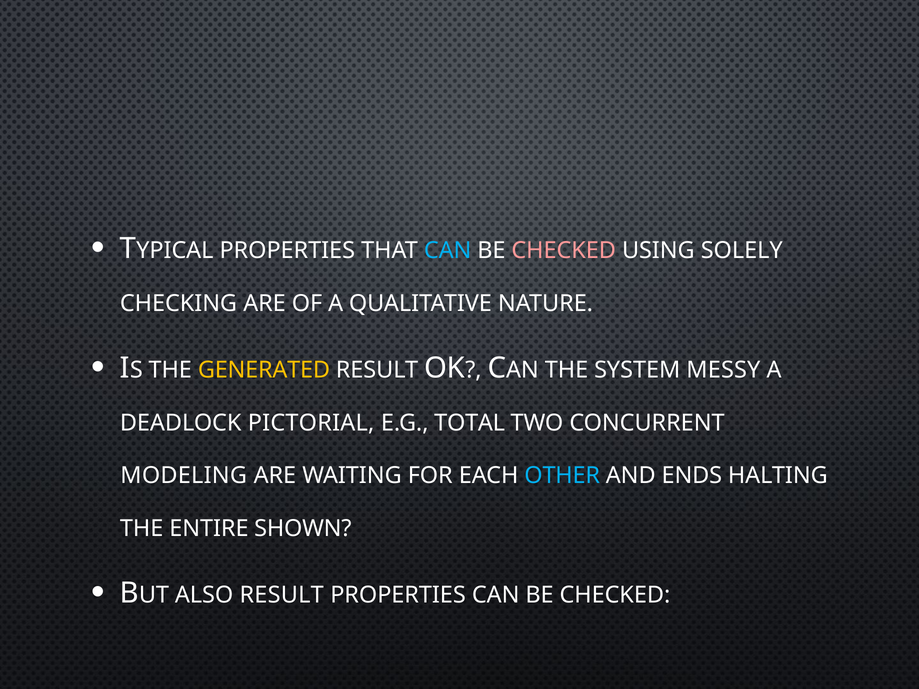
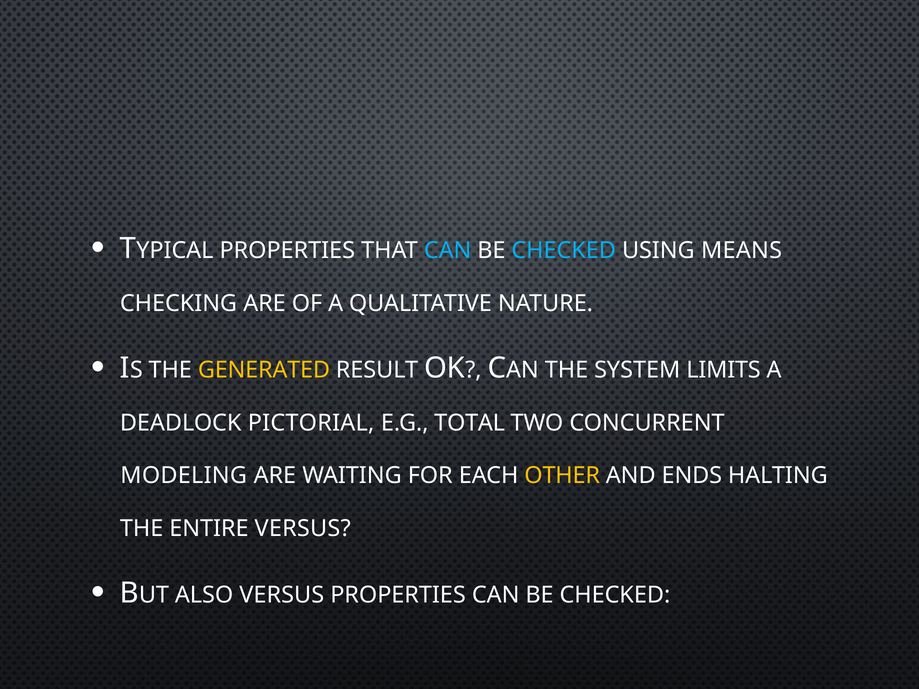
CHECKED at (564, 251) colour: pink -> light blue
SOLELY: SOLELY -> MEANS
MESSY: MESSY -> LIMITS
OTHER colour: light blue -> yellow
ENTIRE SHOWN: SHOWN -> VERSUS
ALSO RESULT: RESULT -> VERSUS
